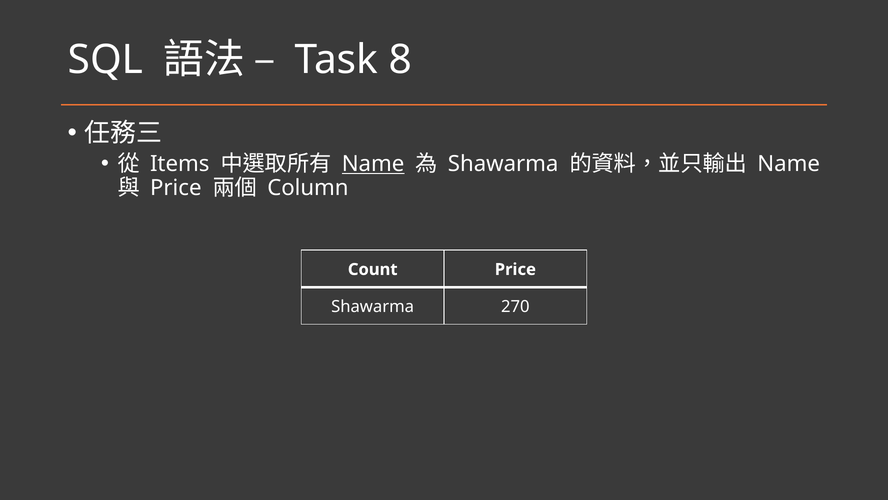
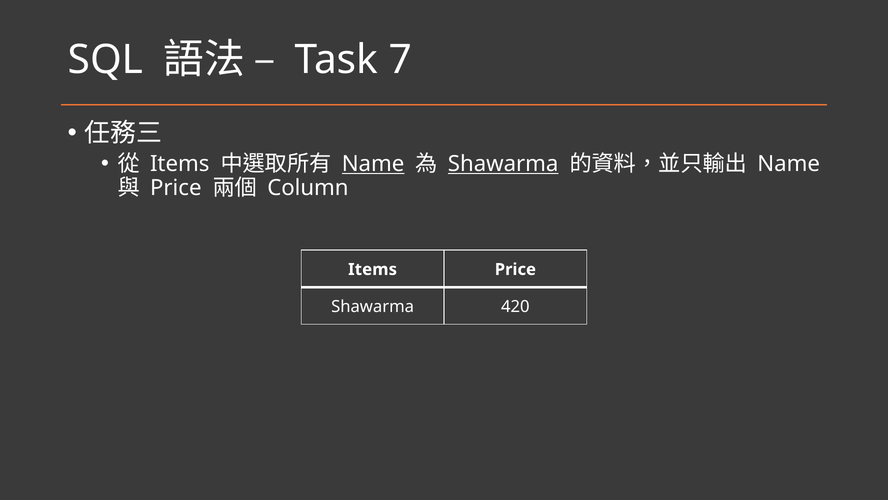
8: 8 -> 7
Shawarma at (503, 164) underline: none -> present
Count at (373, 269): Count -> Items
270: 270 -> 420
